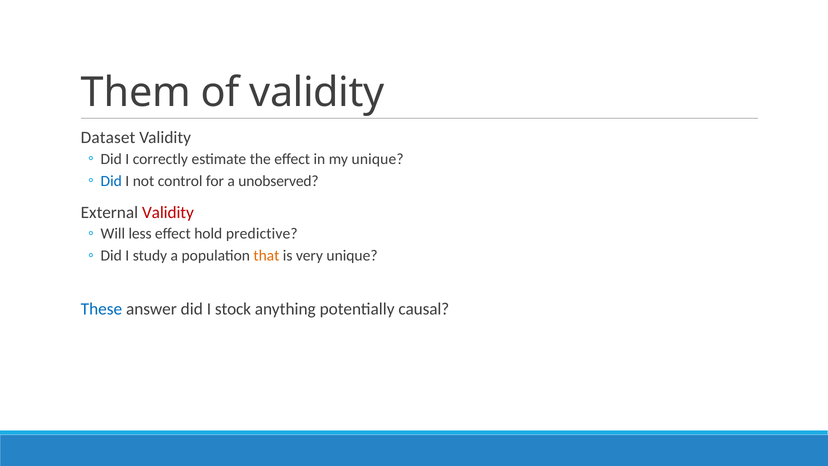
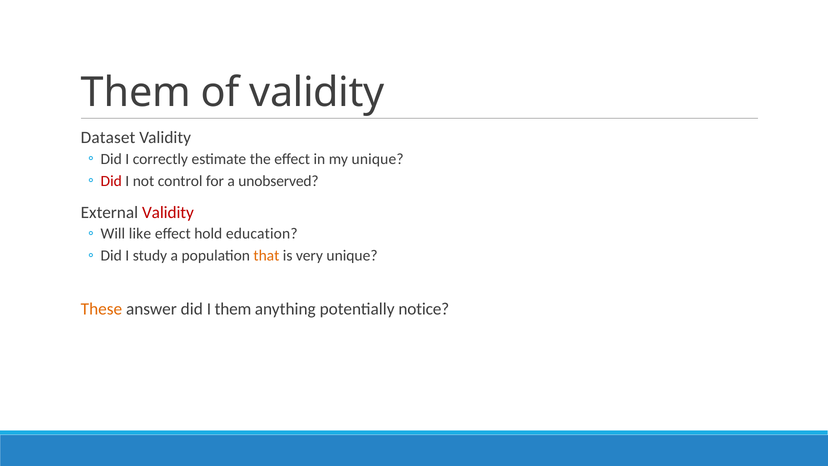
Did at (111, 181) colour: blue -> red
less: less -> like
predictive: predictive -> education
These colour: blue -> orange
I stock: stock -> them
causal: causal -> notice
